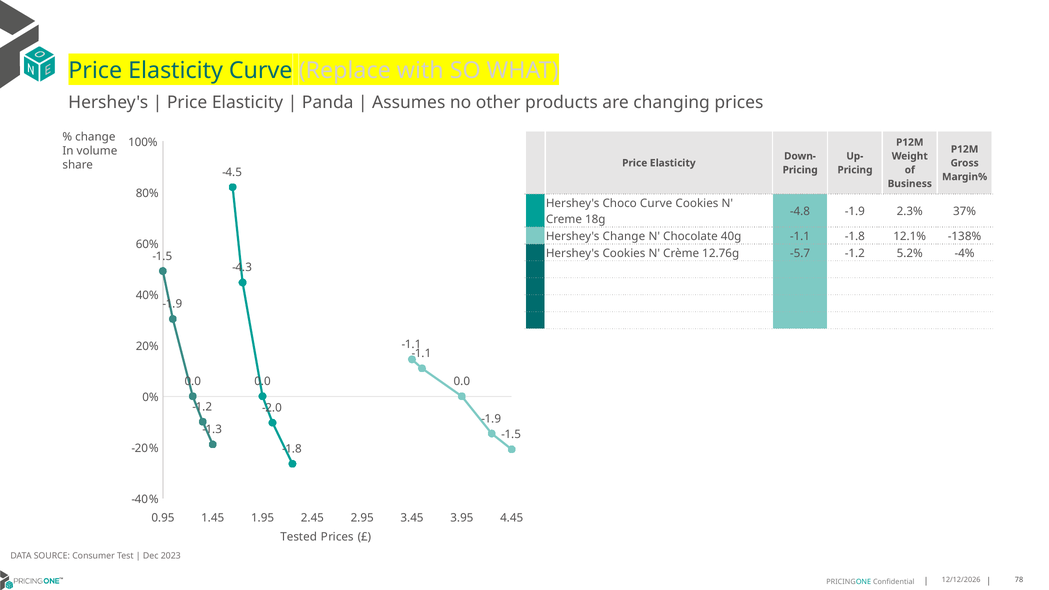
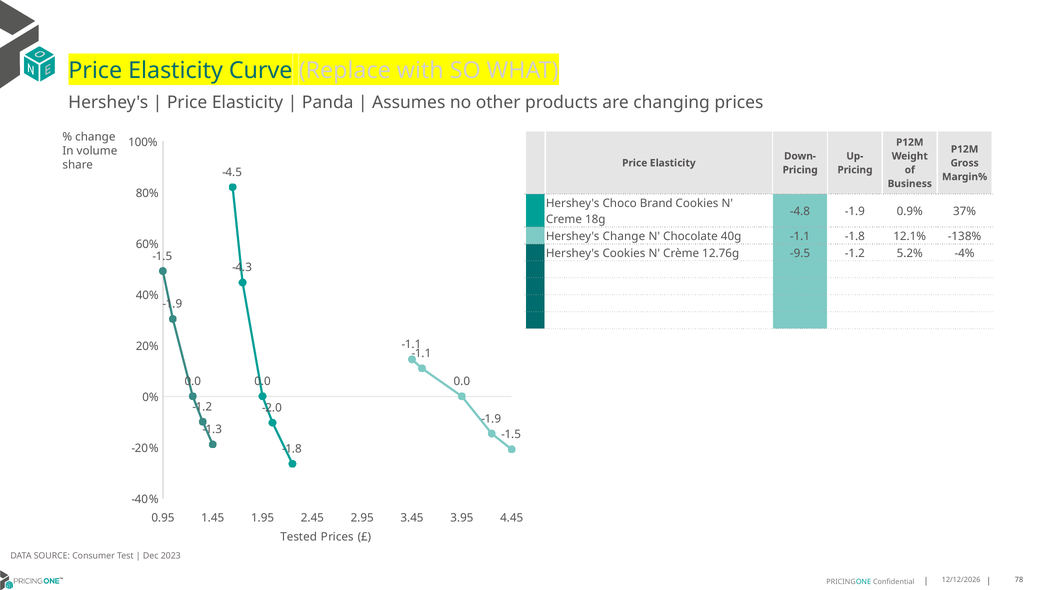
Choco Curve: Curve -> Brand
2.3%: 2.3% -> 0.9%
-5.7: -5.7 -> -9.5
